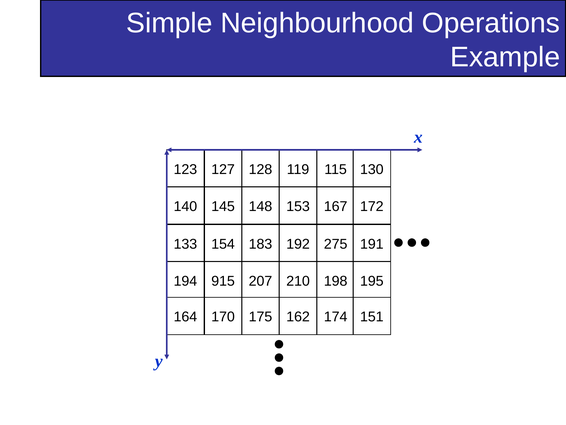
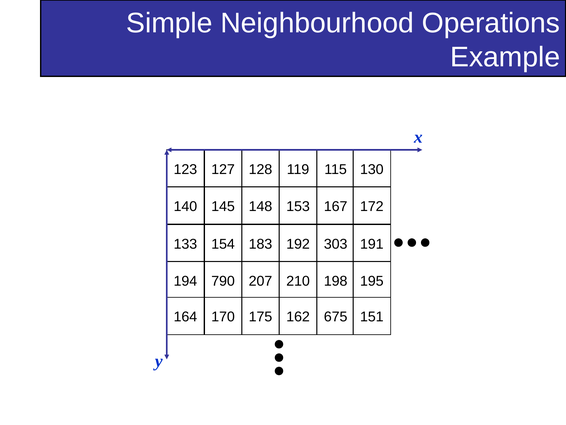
275: 275 -> 303
915: 915 -> 790
174: 174 -> 675
